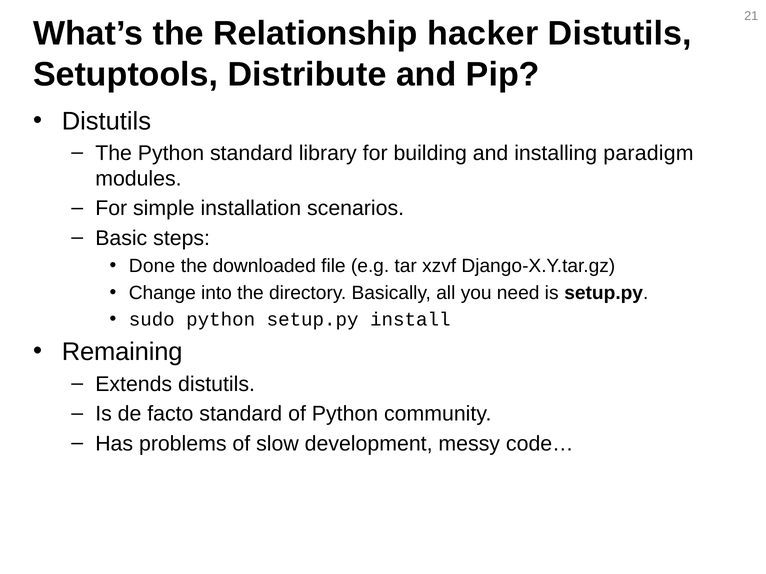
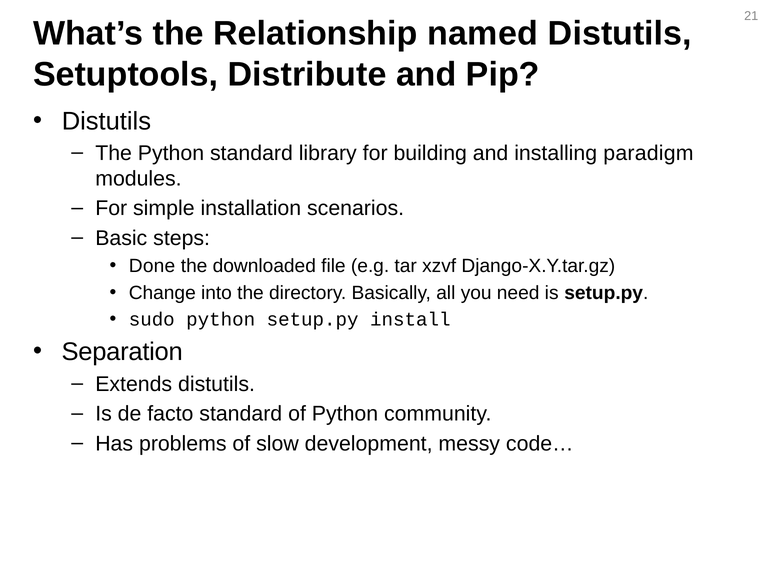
hacker: hacker -> named
Remaining: Remaining -> Separation
